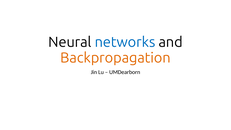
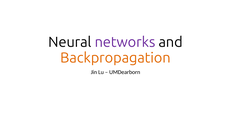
networks colour: blue -> purple
